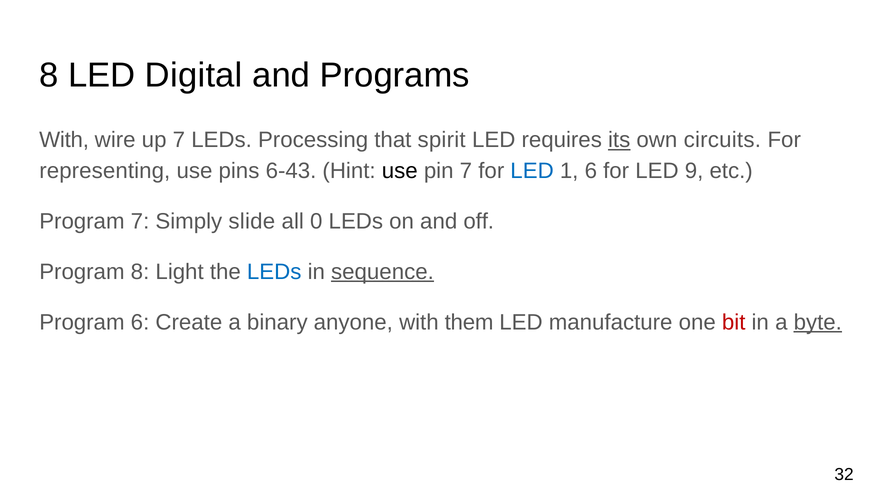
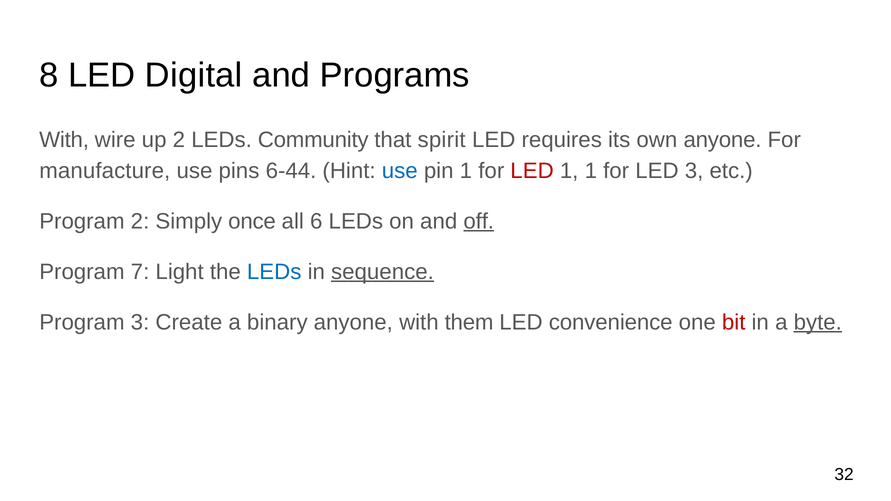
up 7: 7 -> 2
Processing: Processing -> Community
its underline: present -> none
own circuits: circuits -> anyone
representing: representing -> manufacture
6-43: 6-43 -> 6-44
use at (400, 171) colour: black -> blue
pin 7: 7 -> 1
LED at (532, 171) colour: blue -> red
1 6: 6 -> 1
LED 9: 9 -> 3
Program 7: 7 -> 2
slide: slide -> once
0: 0 -> 6
off underline: none -> present
Program 8: 8 -> 7
Program 6: 6 -> 3
manufacture: manufacture -> convenience
